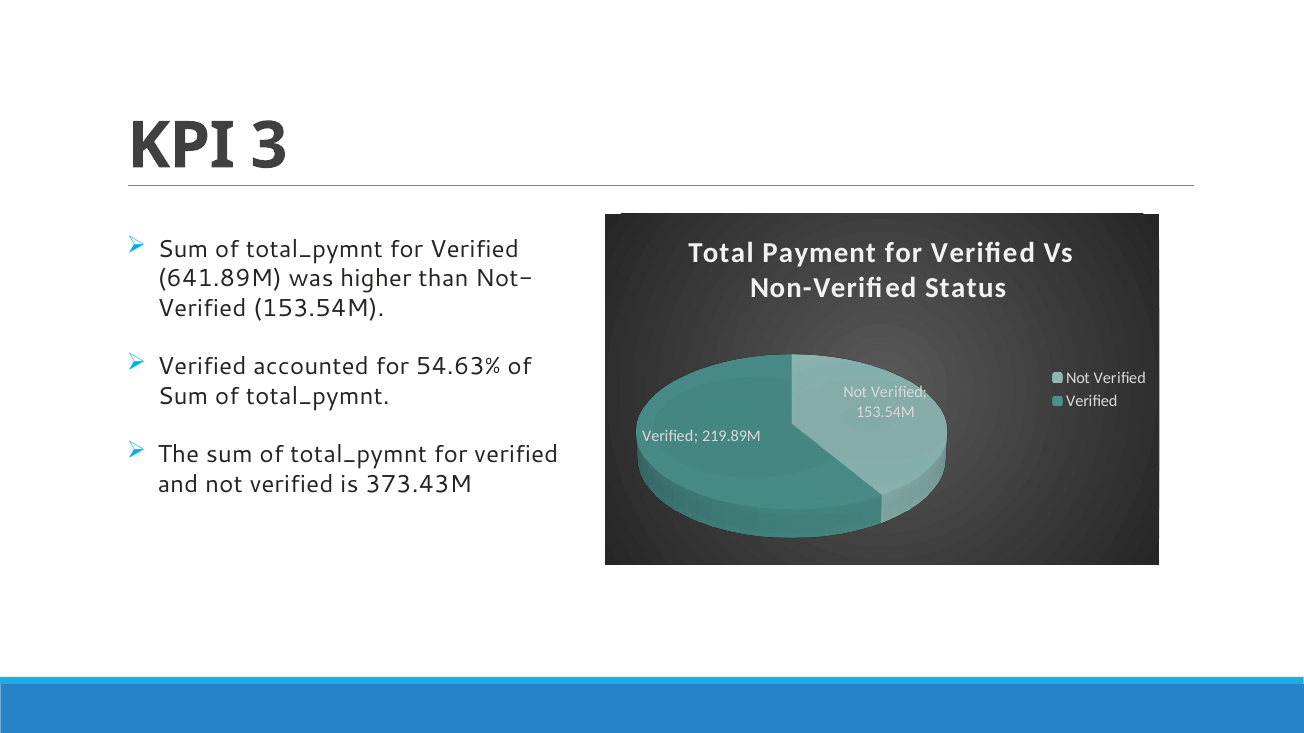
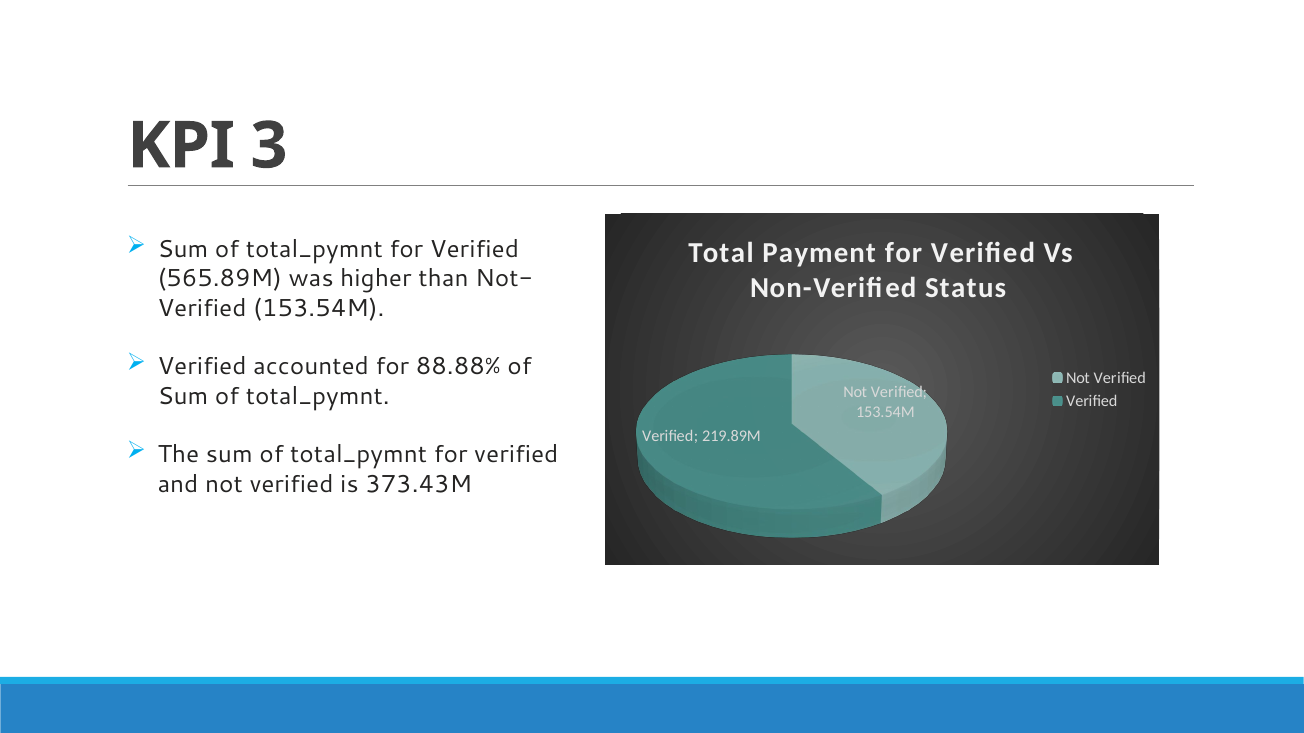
641.89M: 641.89M -> 565.89M
54.63%: 54.63% -> 88.88%
